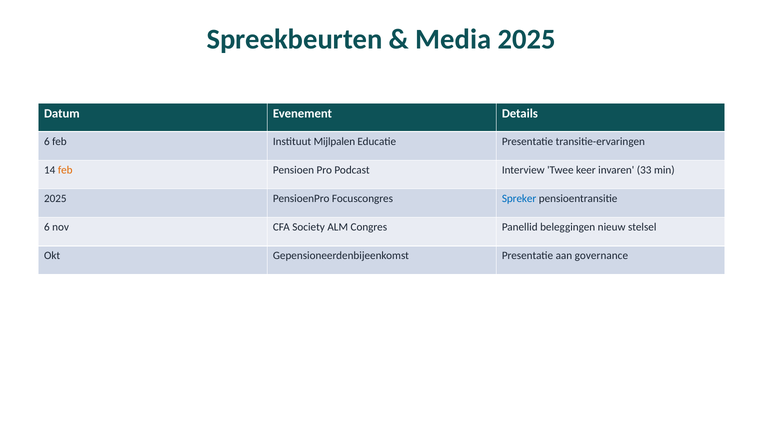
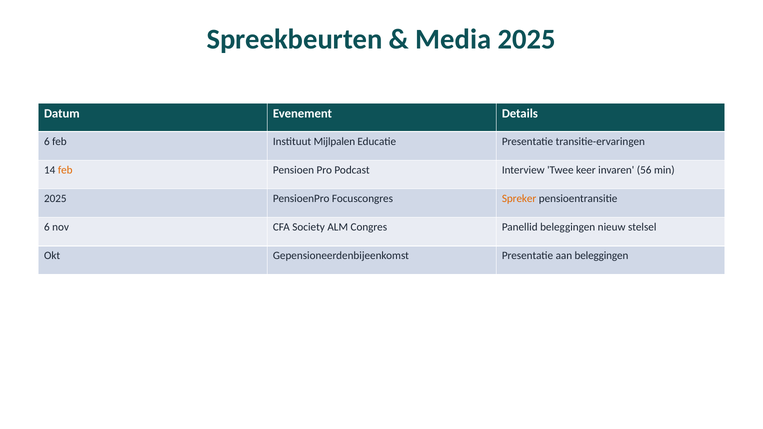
33: 33 -> 56
Spreker colour: blue -> orange
aan governance: governance -> beleggingen
